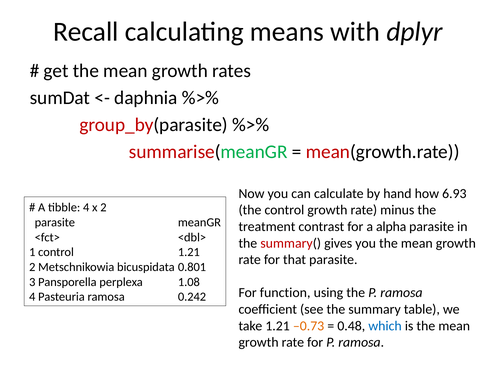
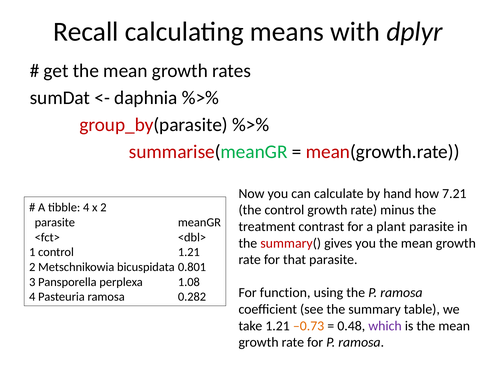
6.93: 6.93 -> 7.21
alpha: alpha -> plant
0.242: 0.242 -> 0.282
which colour: blue -> purple
